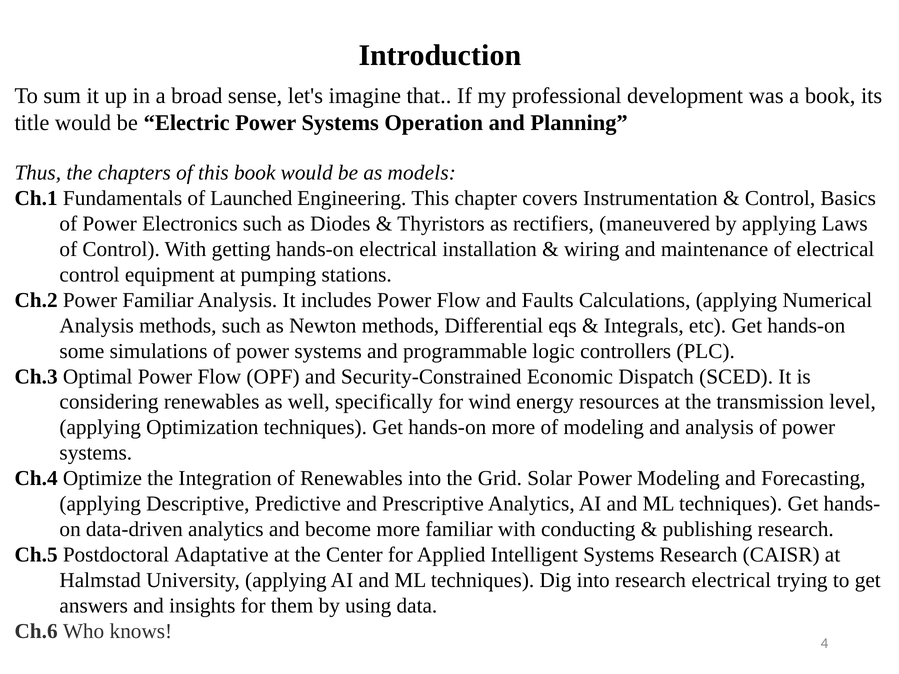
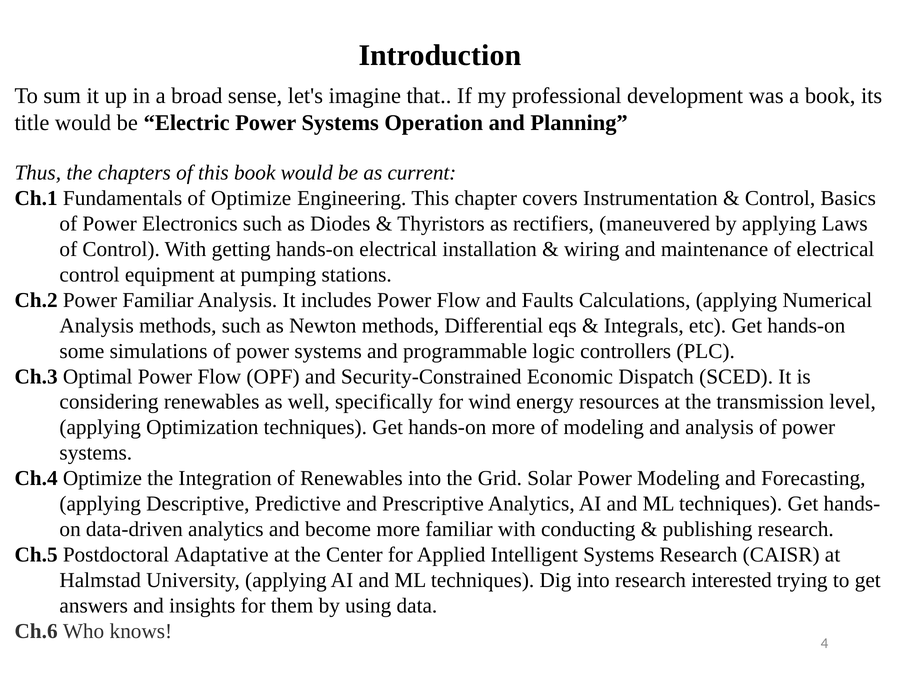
models: models -> current
of Launched: Launched -> Optimize
research electrical: electrical -> interested
